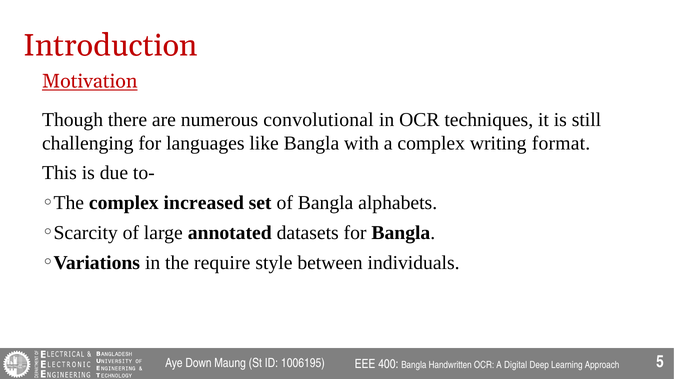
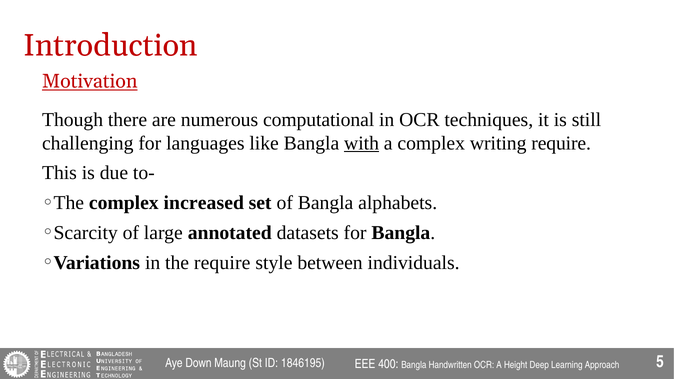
convolutional: convolutional -> computational
with underline: none -> present
writing format: format -> require
1006195: 1006195 -> 1846195
Digital: Digital -> Height
